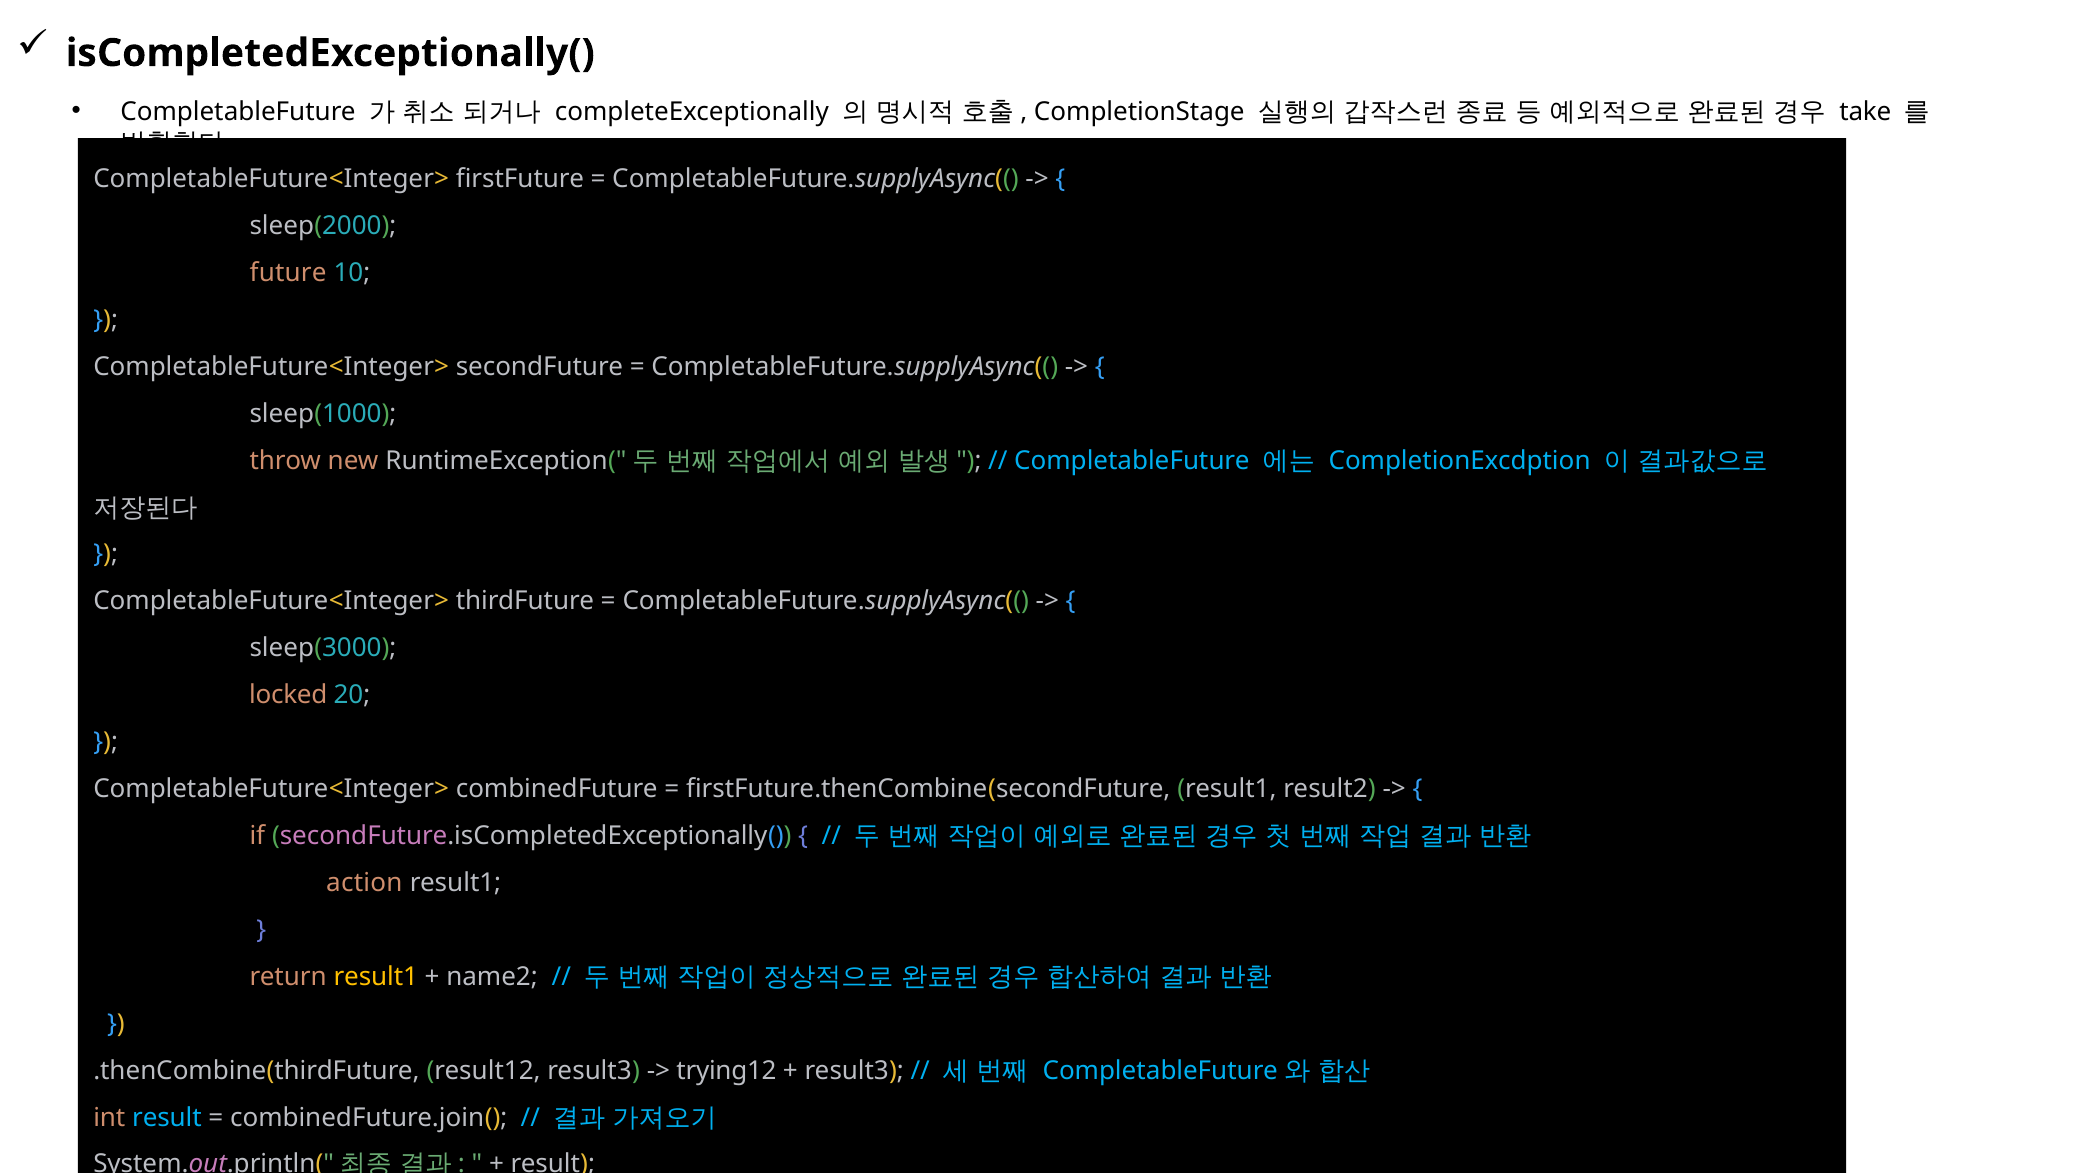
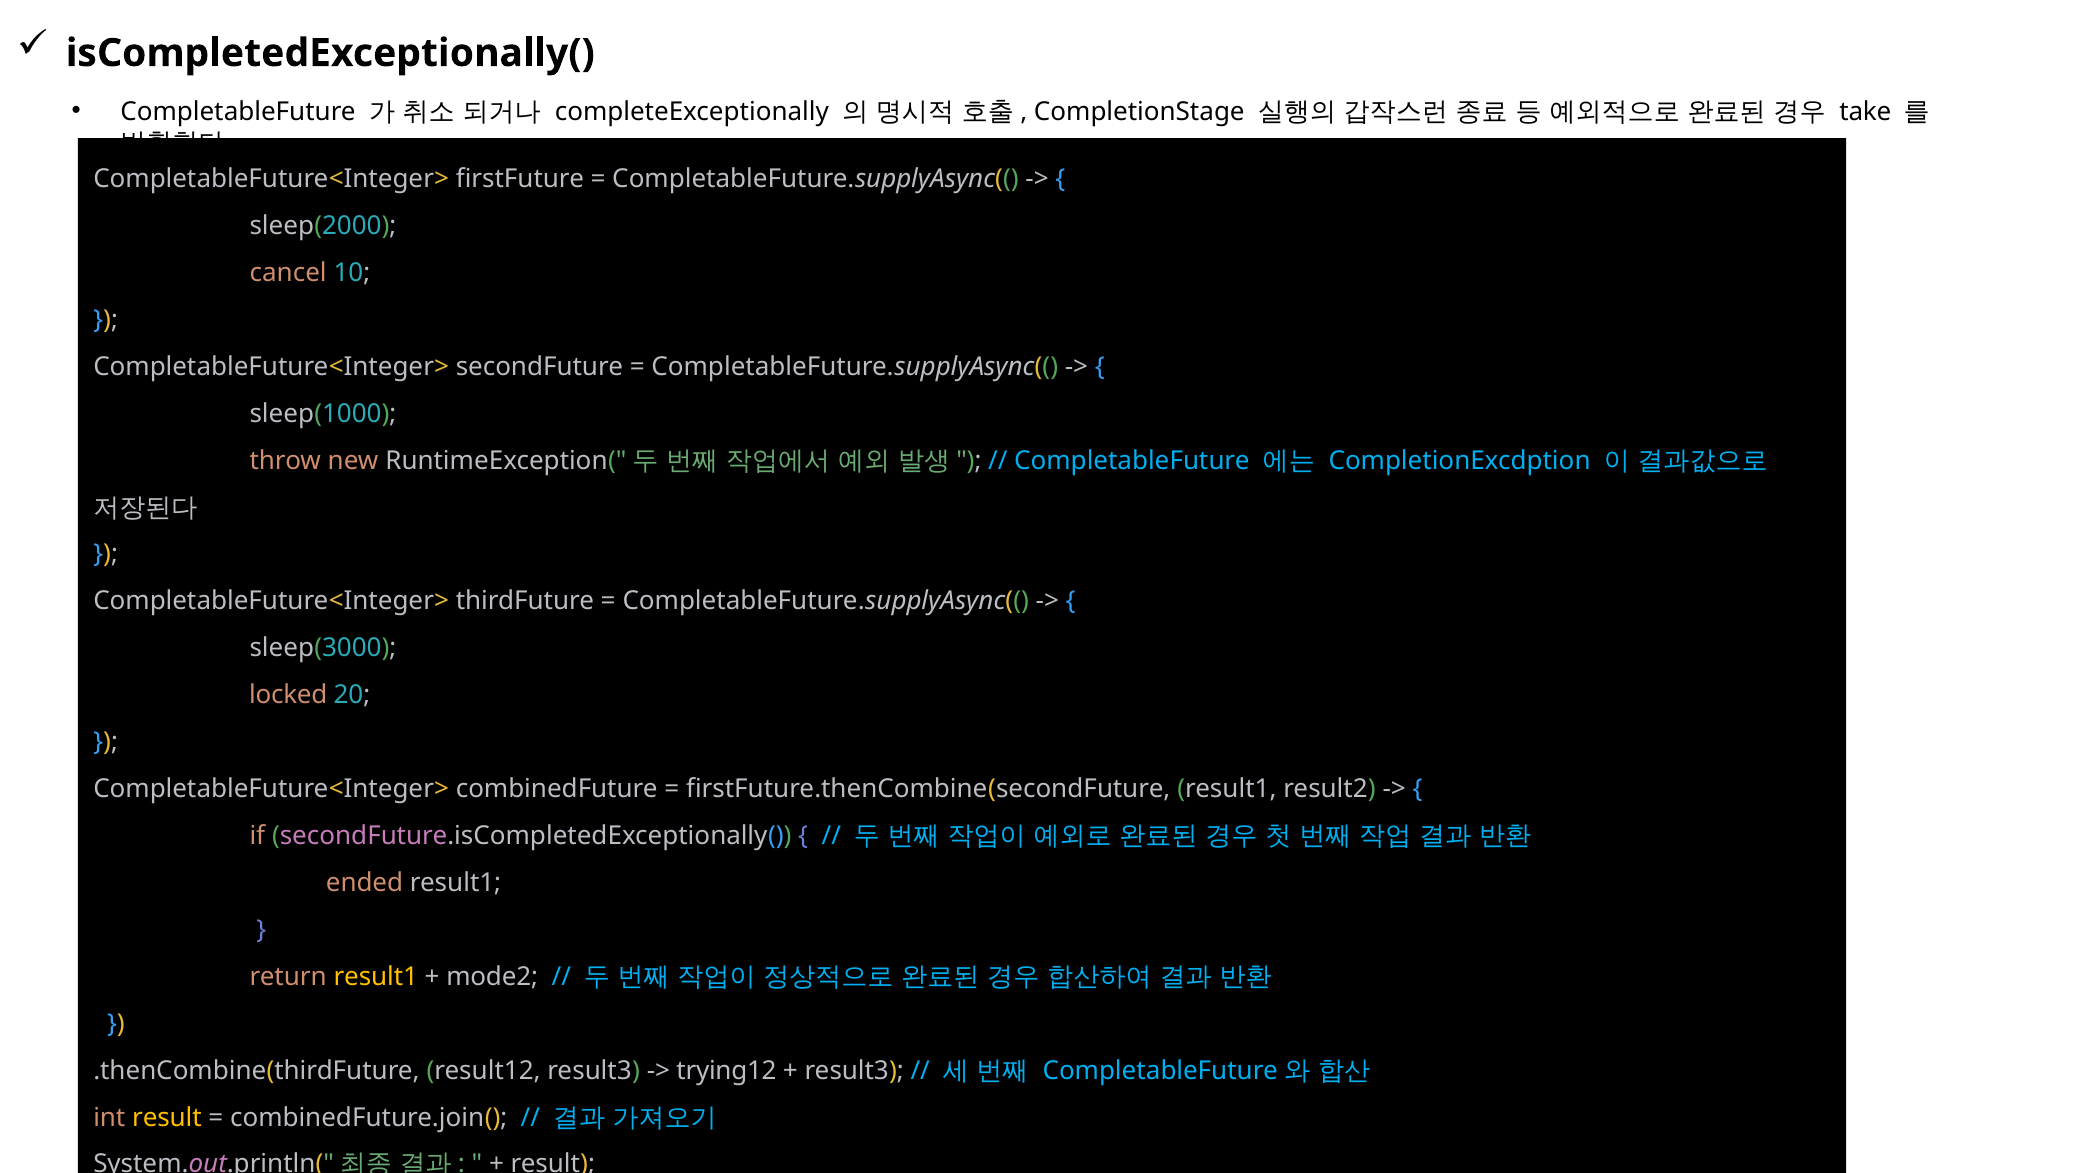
future: future -> cancel
action: action -> ended
name2: name2 -> mode2
result at (167, 1117) colour: light blue -> yellow
